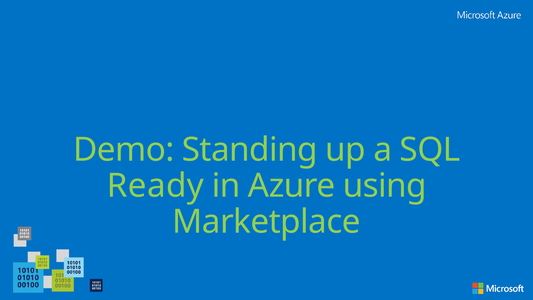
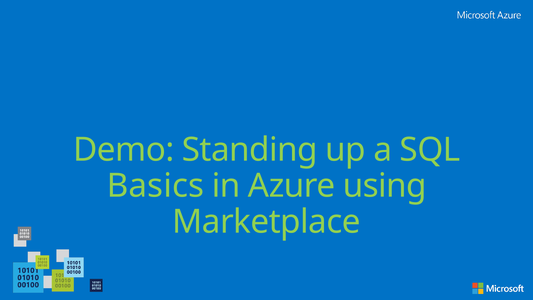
Ready: Ready -> Basics
